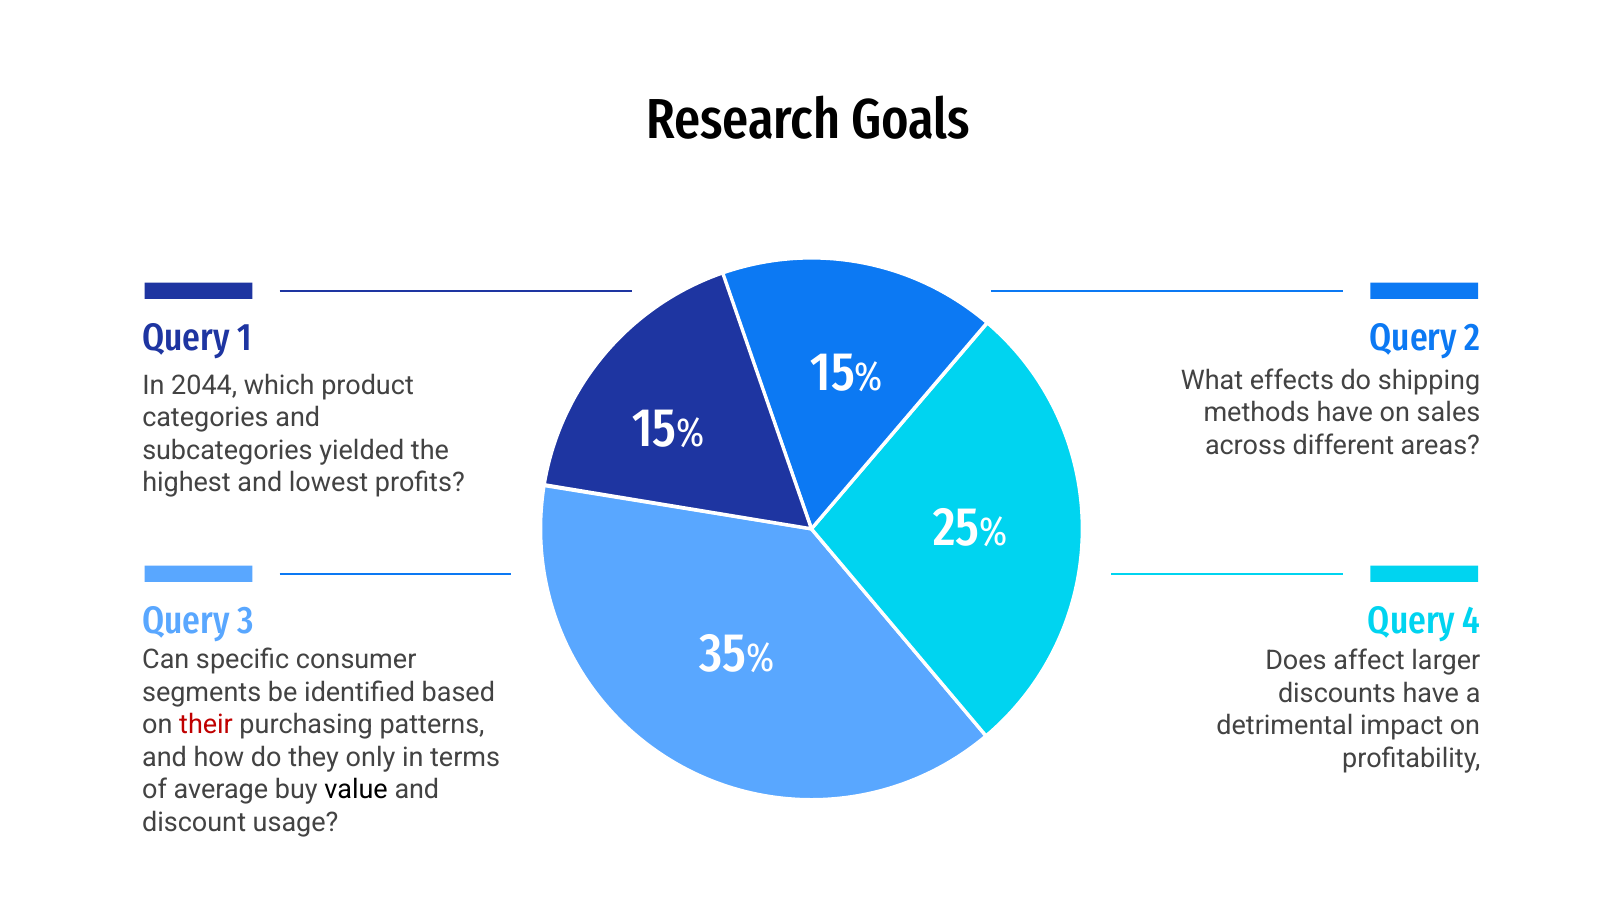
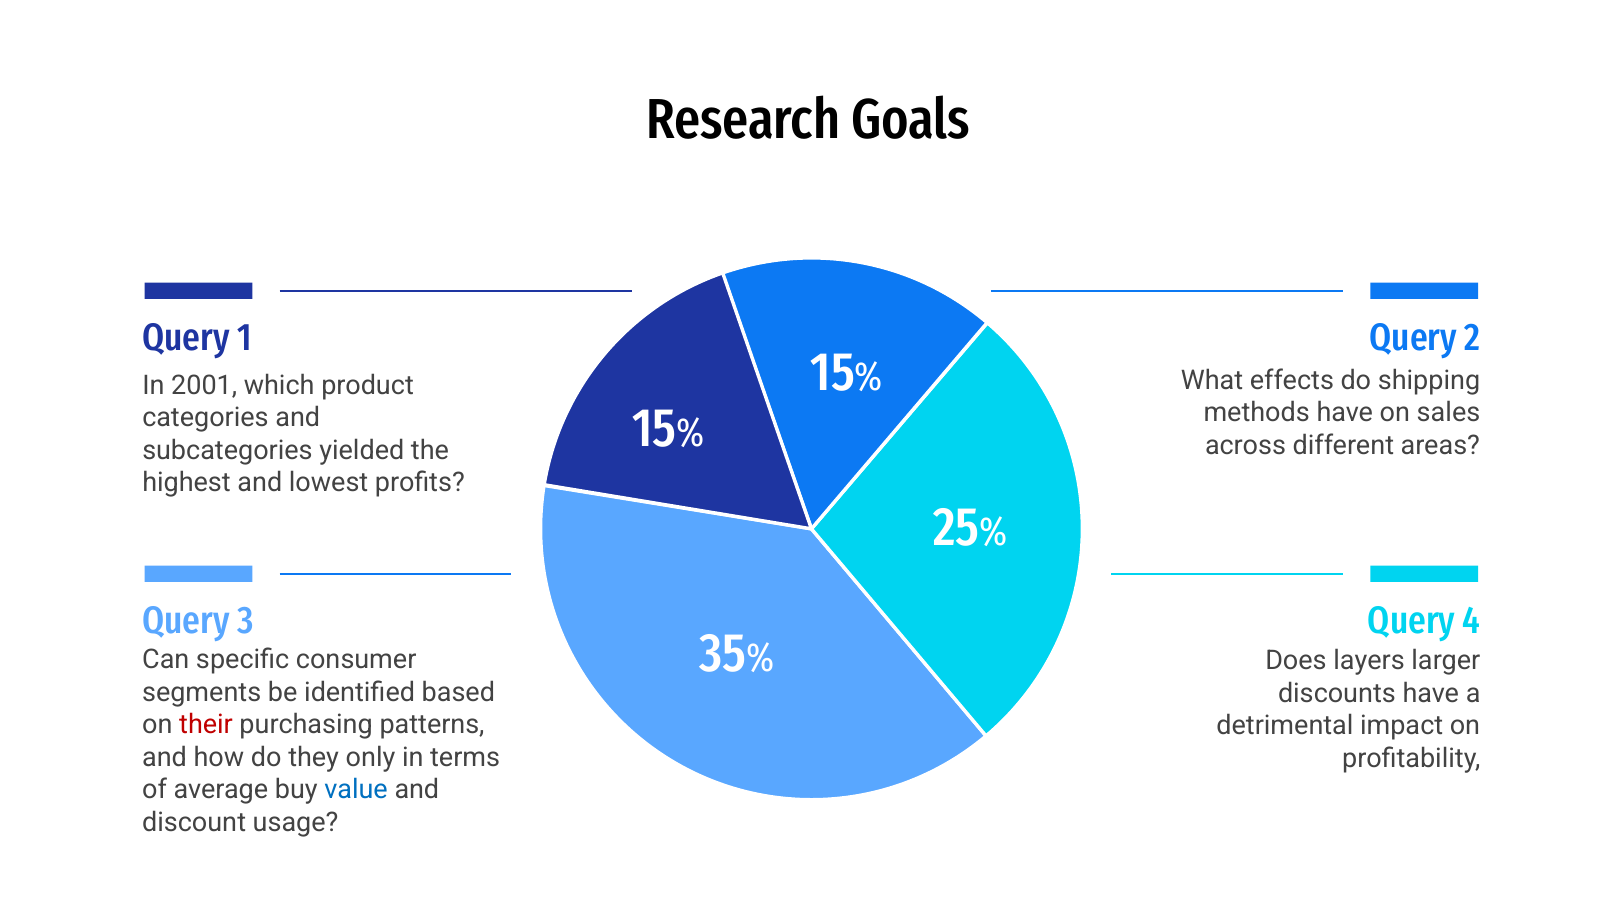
2044: 2044 -> 2001
affect: affect -> layers
value colour: black -> blue
